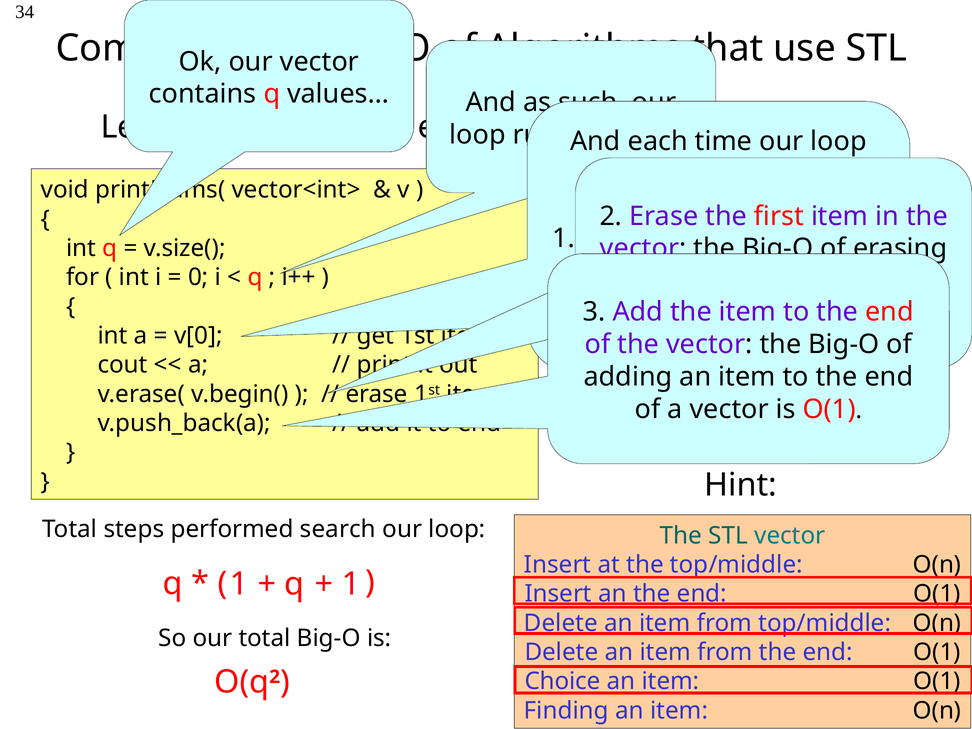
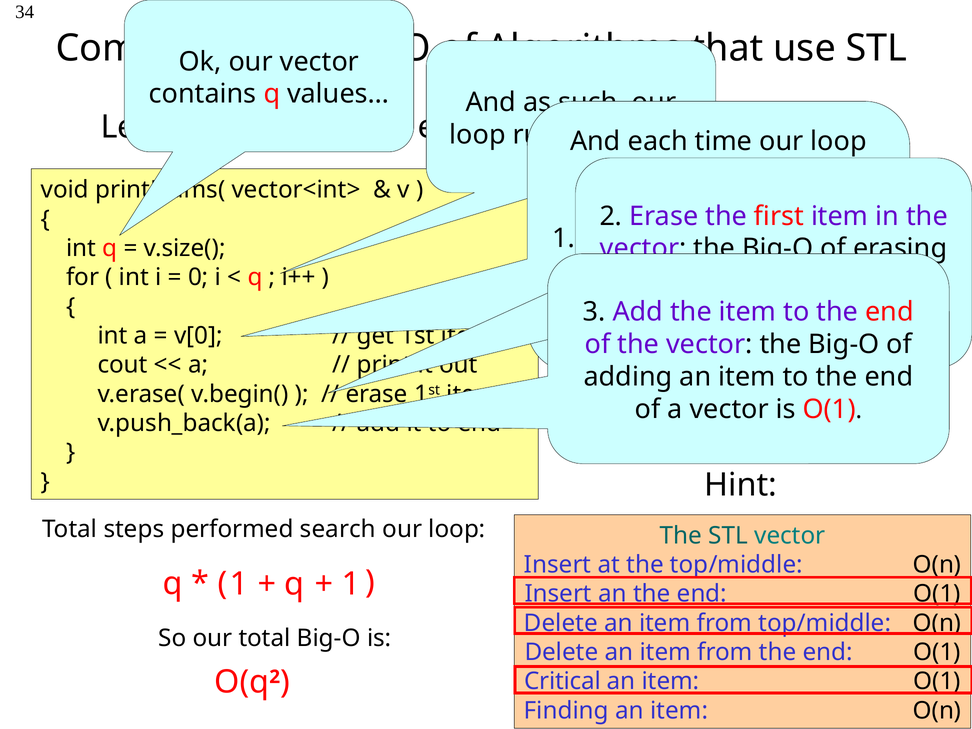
Choice: Choice -> Critical
